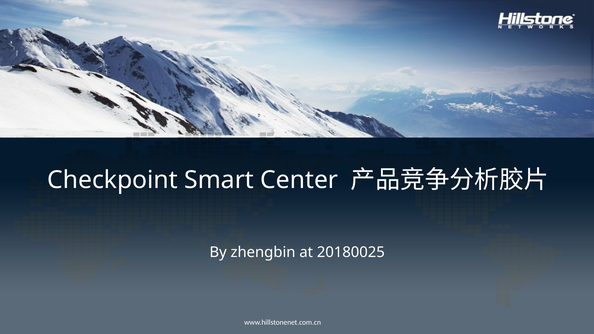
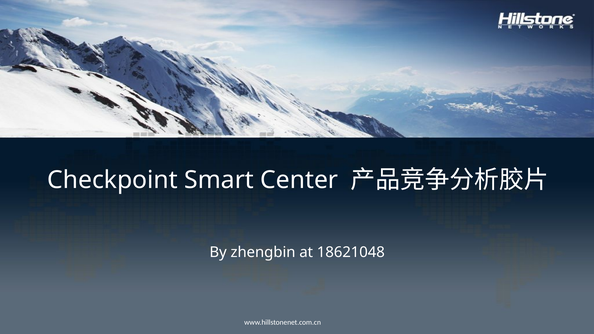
20180025: 20180025 -> 18621048
